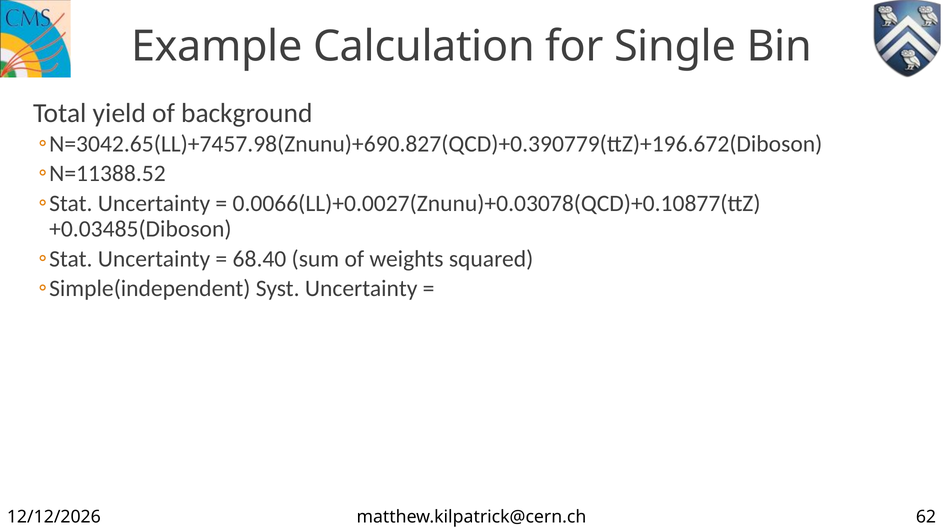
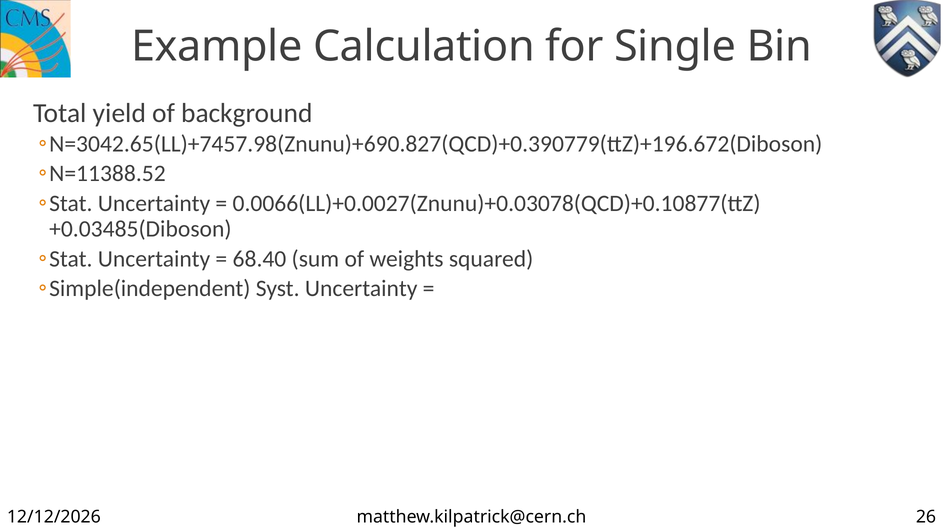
62: 62 -> 26
